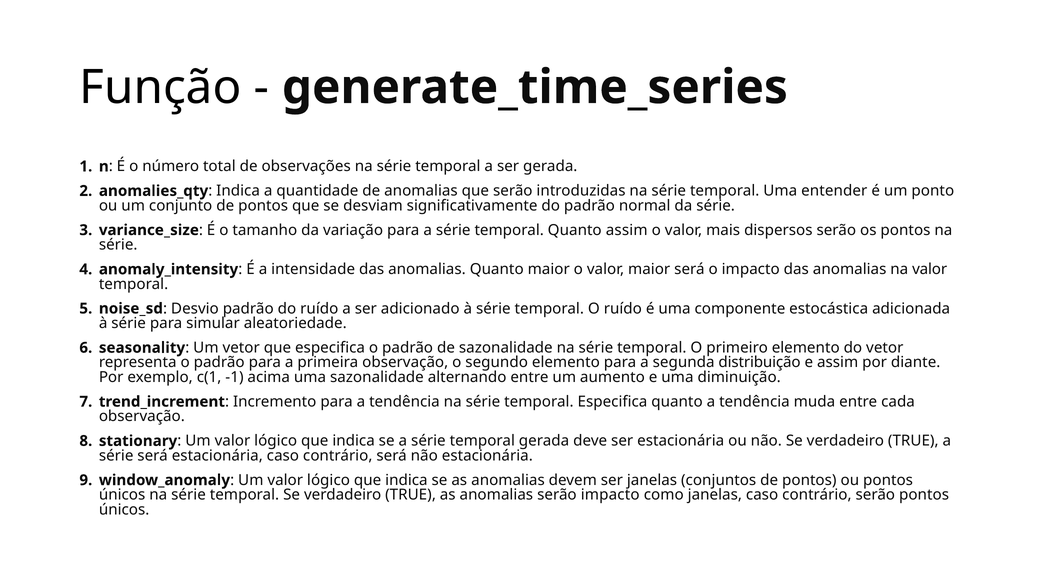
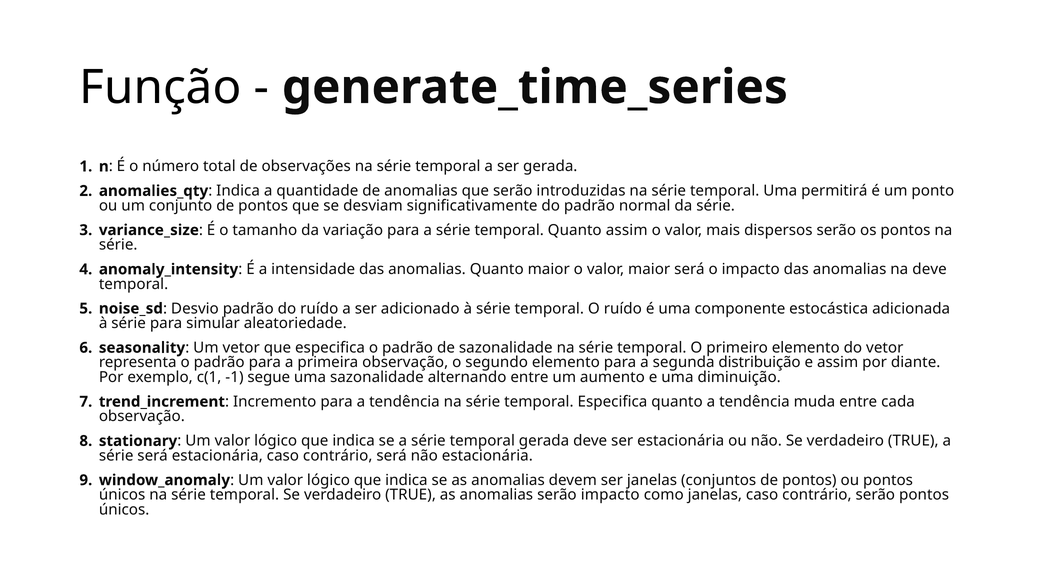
entender: entender -> permitirá
na valor: valor -> deve
acima: acima -> segue
